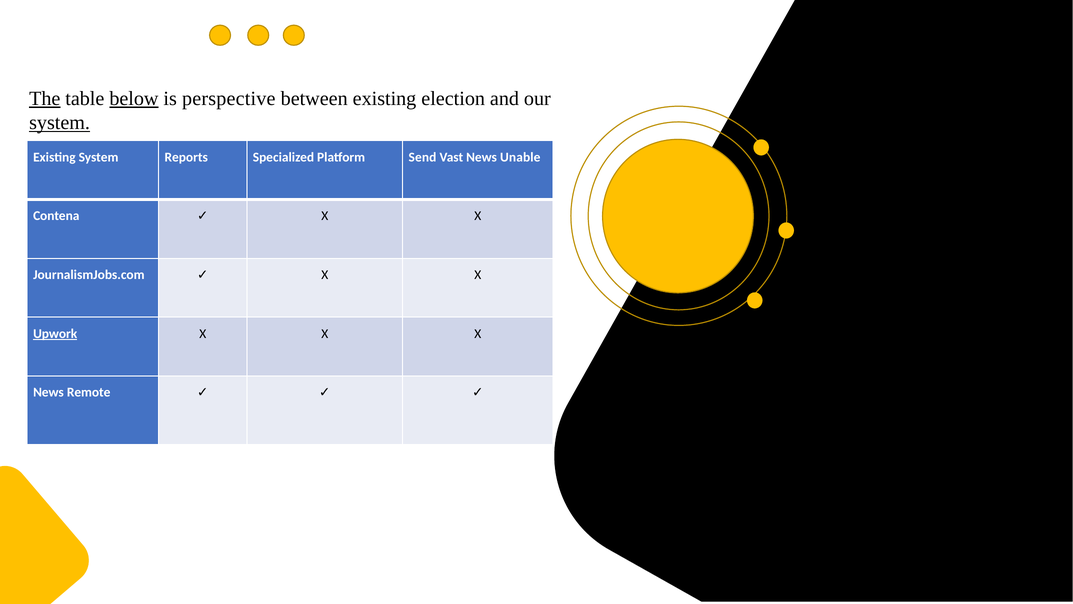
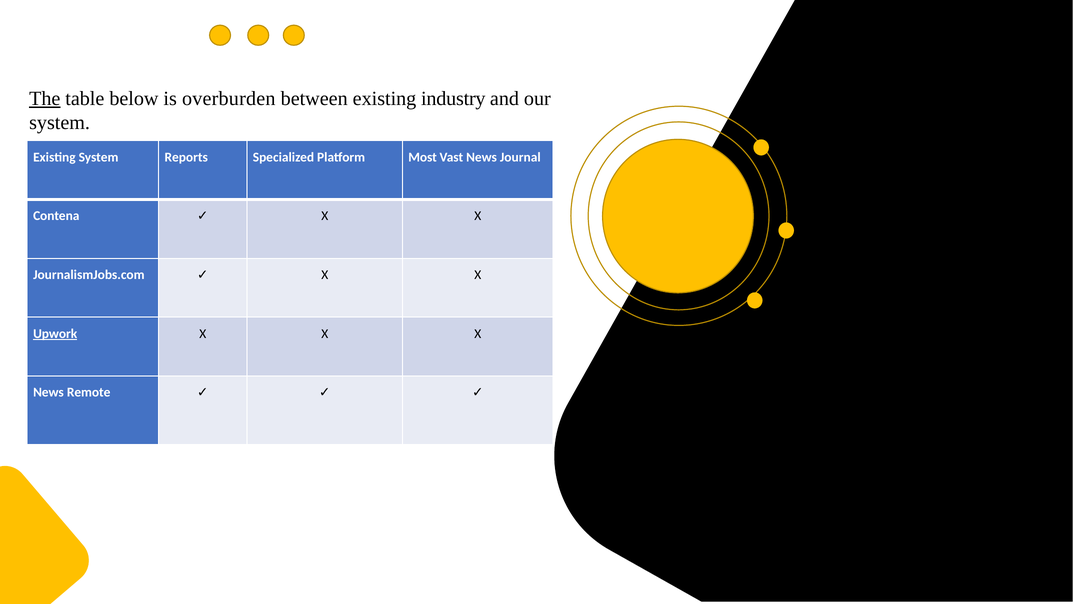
below underline: present -> none
perspective: perspective -> overburden
election: election -> industry
system at (60, 123) underline: present -> none
Send: Send -> Most
Unable: Unable -> Journal
